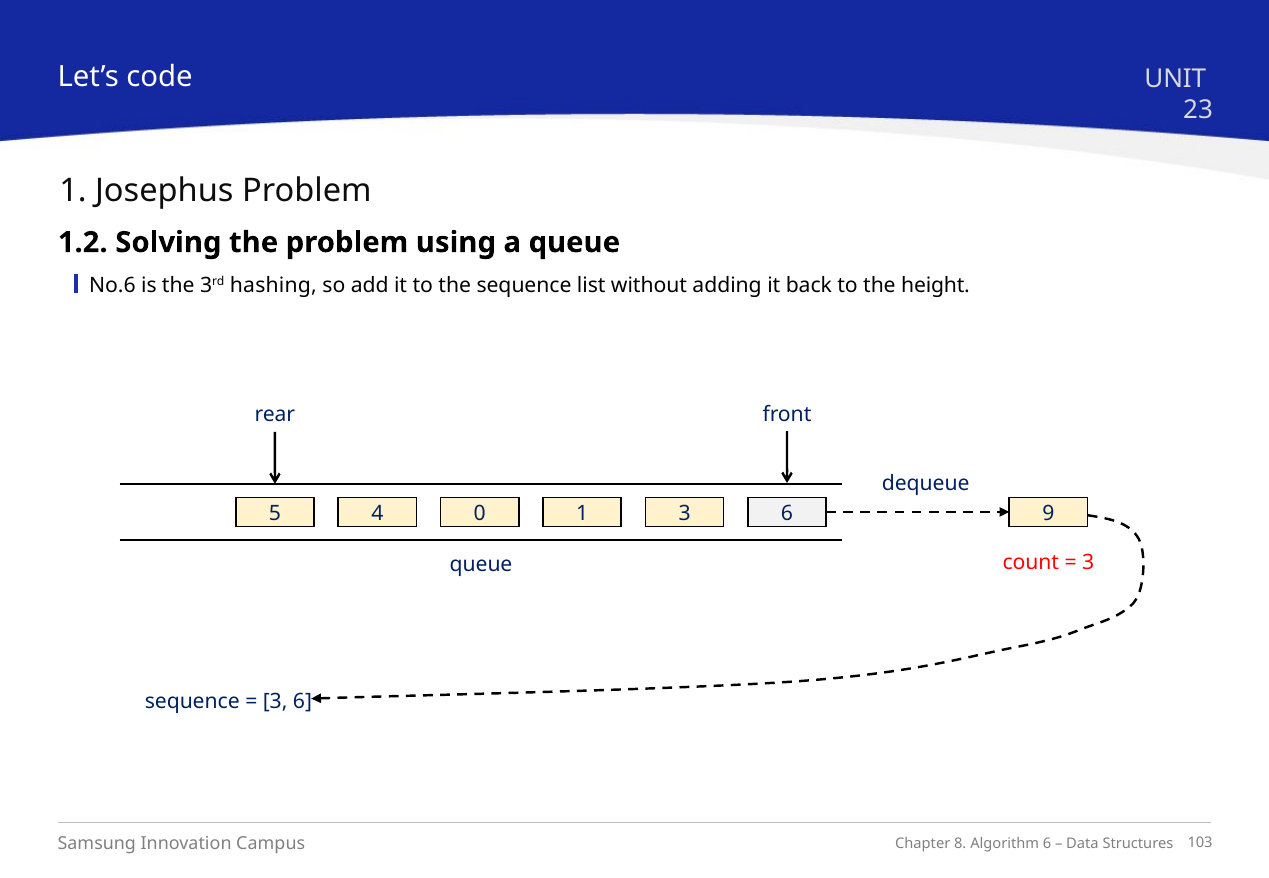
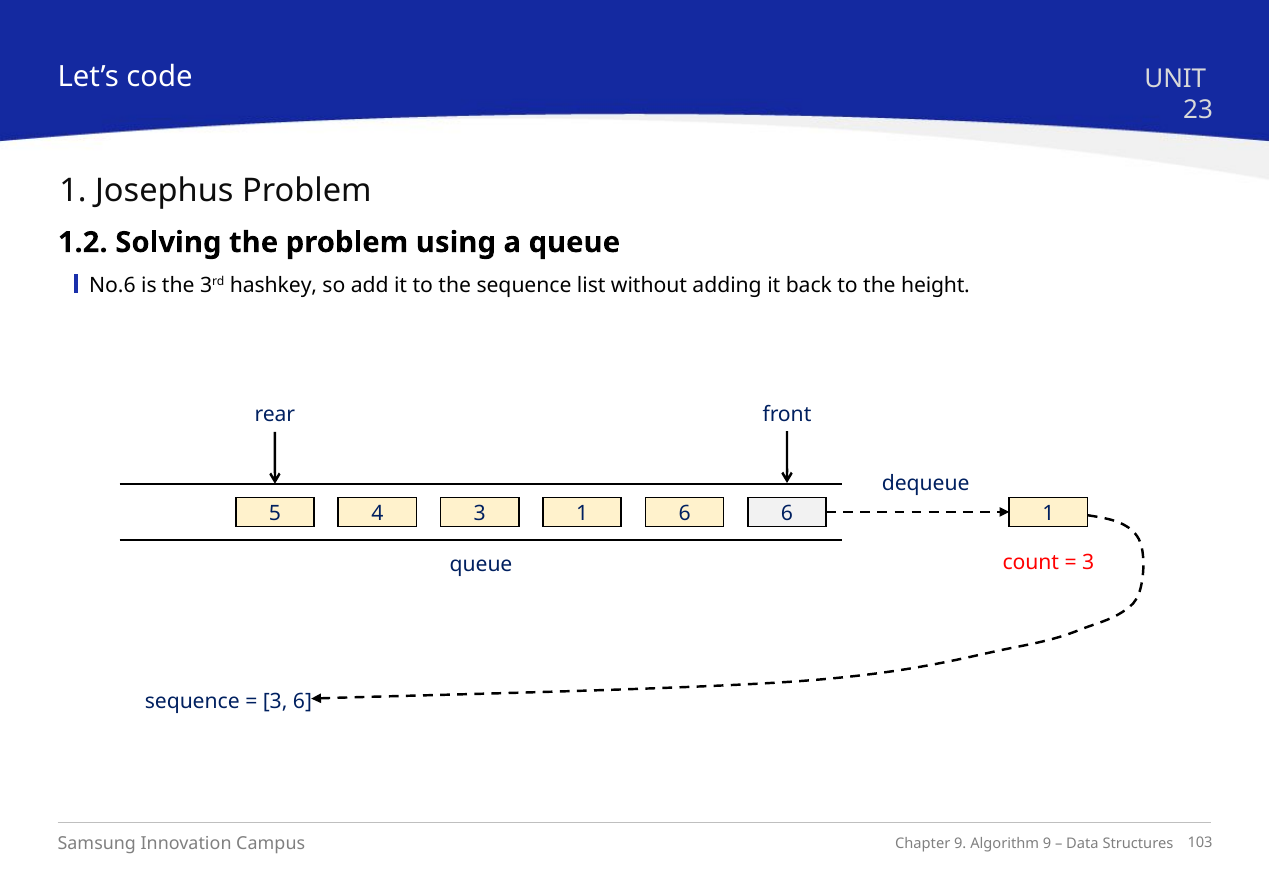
hashing: hashing -> hashkey
4 0: 0 -> 3
1 3: 3 -> 6
6 9: 9 -> 1
8 at (960, 844): 8 -> 9
6 at (1047, 844): 6 -> 9
